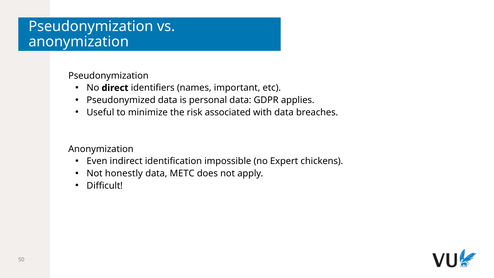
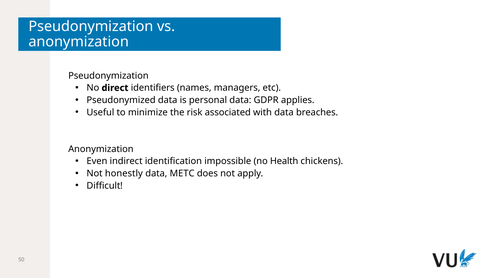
important: important -> managers
Expert: Expert -> Health
